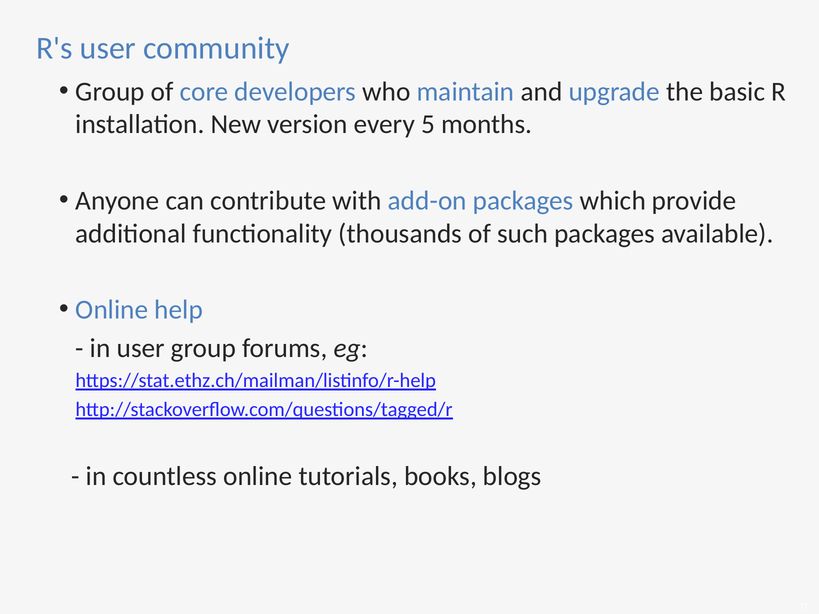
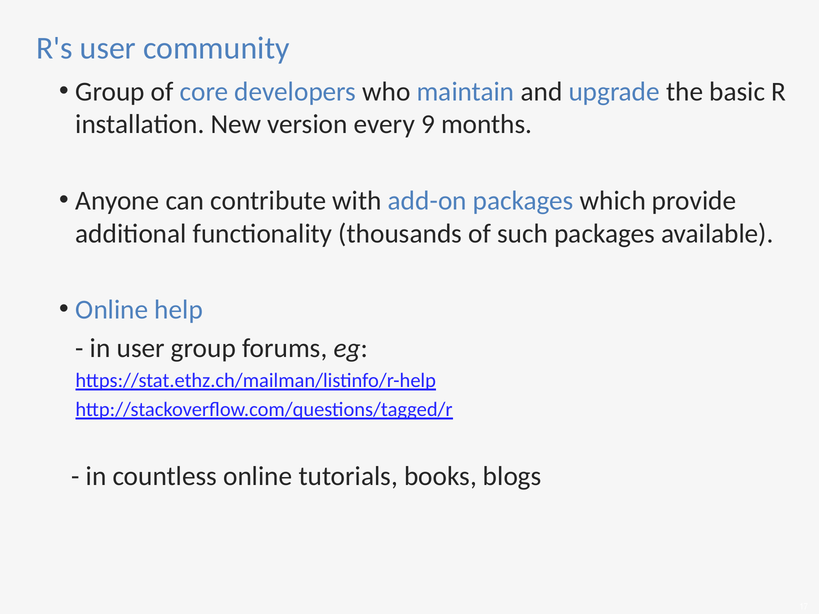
5: 5 -> 9
